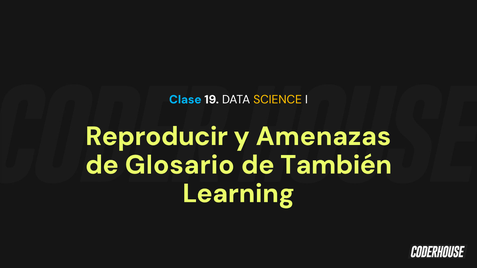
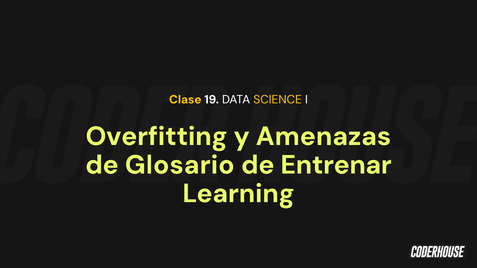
Clase colour: light blue -> yellow
Reproducir: Reproducir -> Overfitting
También: También -> Entrenar
